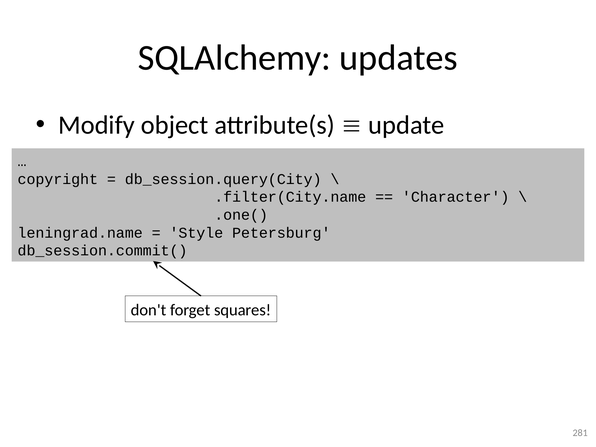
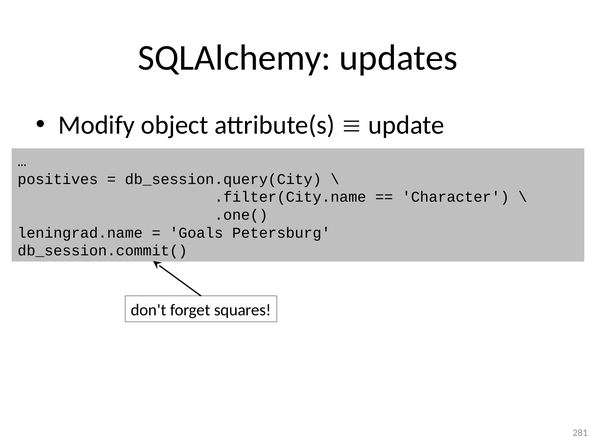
copyright: copyright -> positives
Style: Style -> Goals
